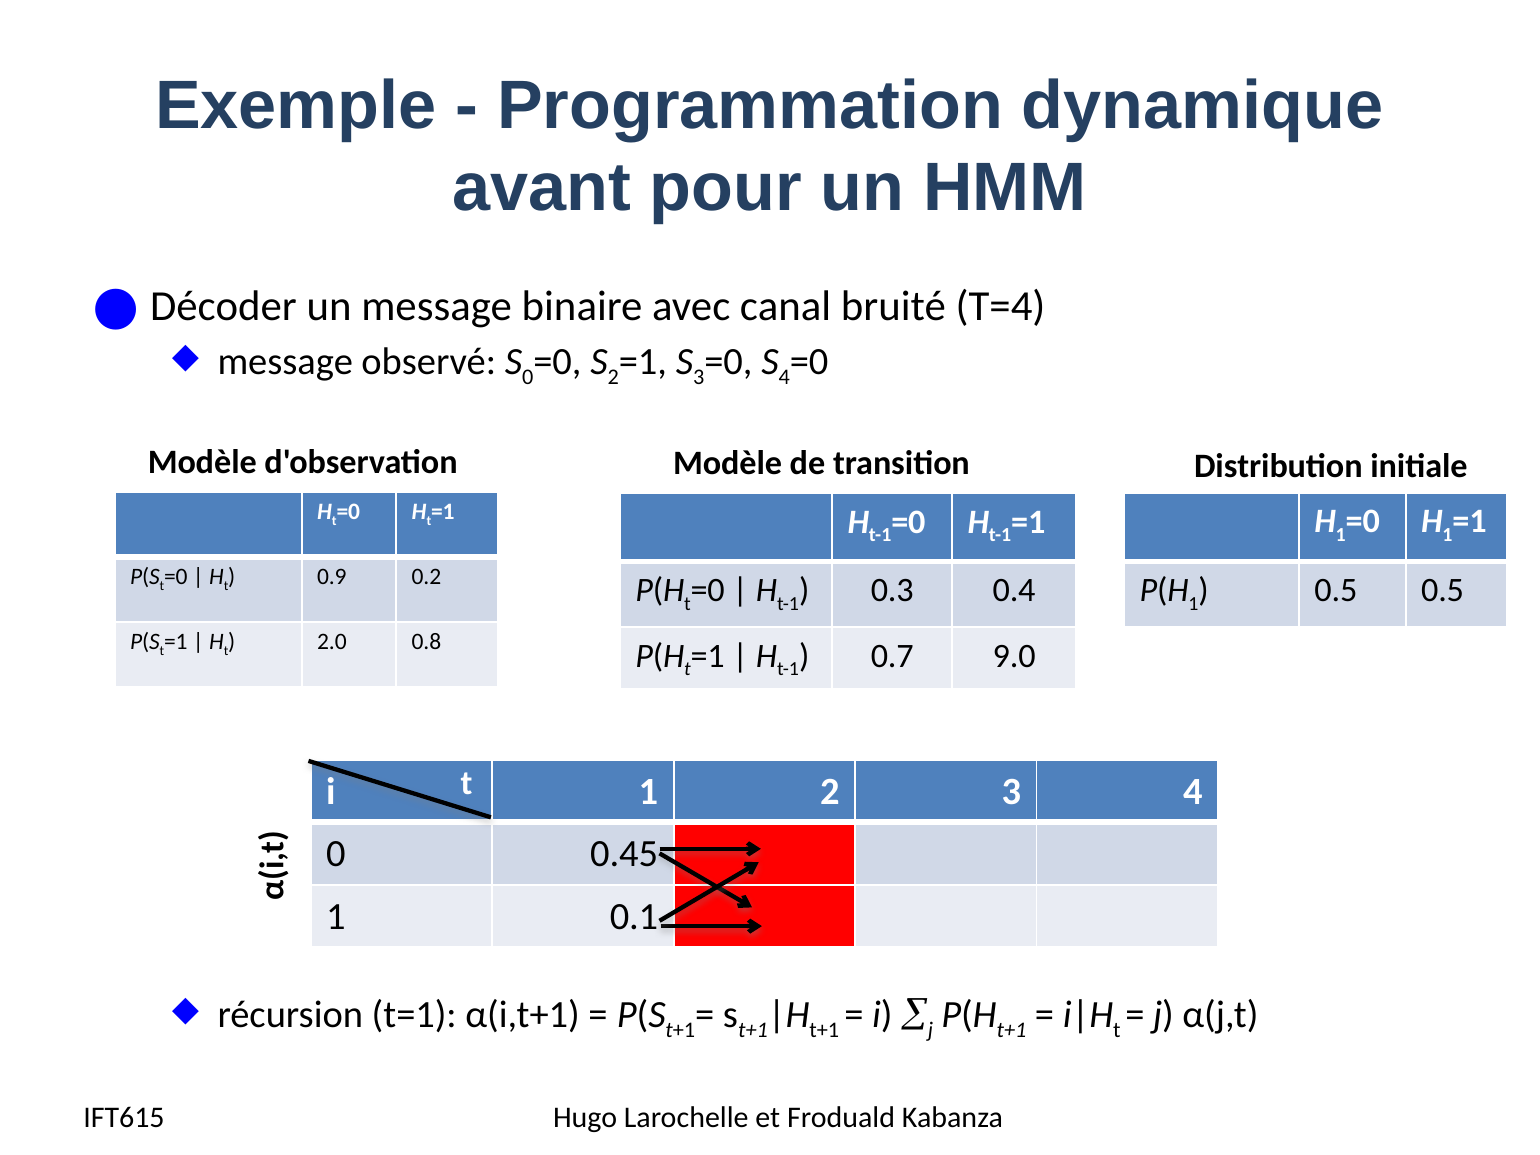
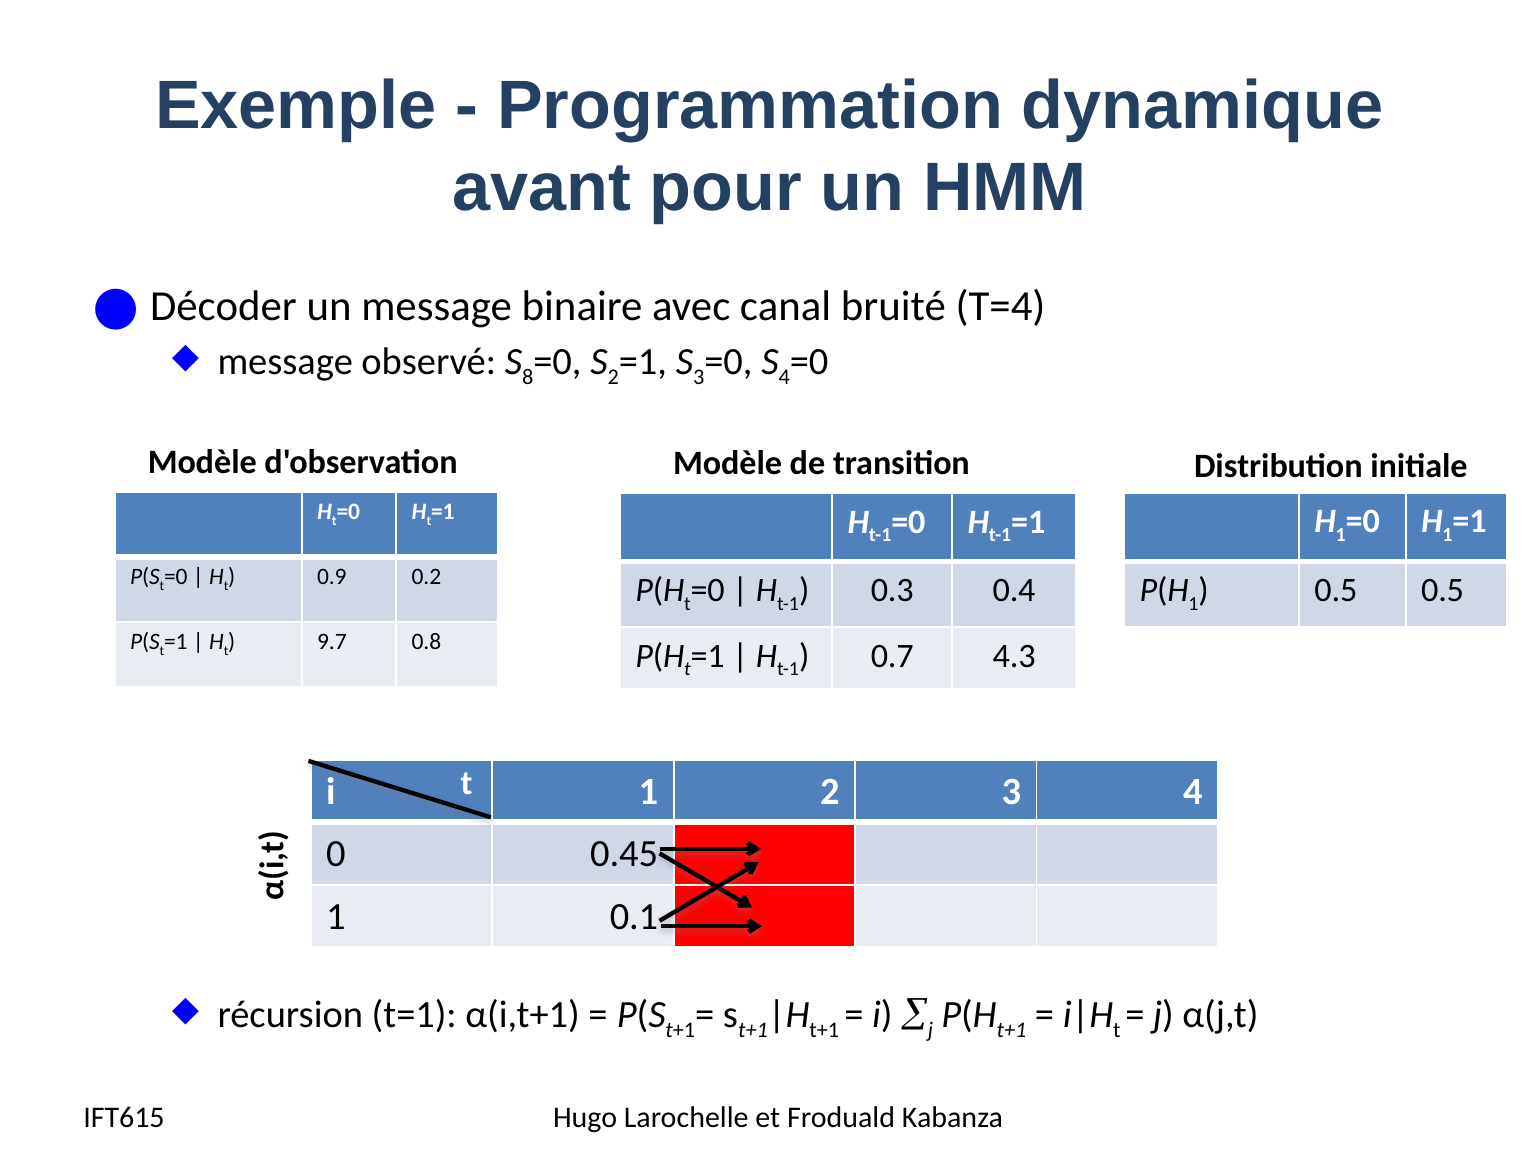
0 at (528, 377): 0 -> 8
2.0: 2.0 -> 9.7
9.0: 9.0 -> 4.3
